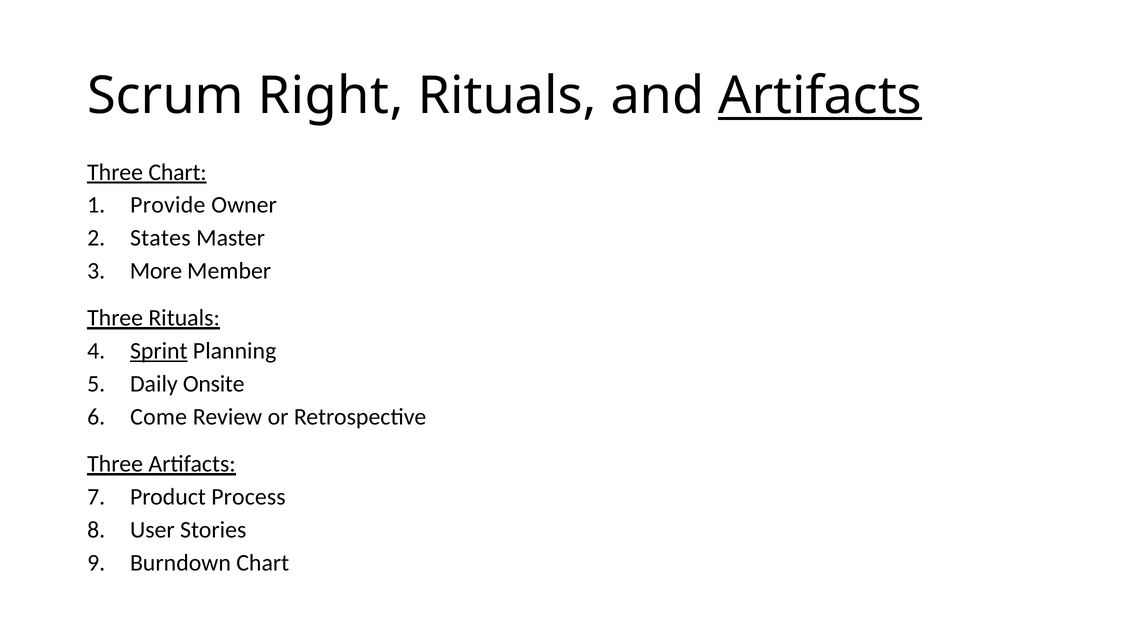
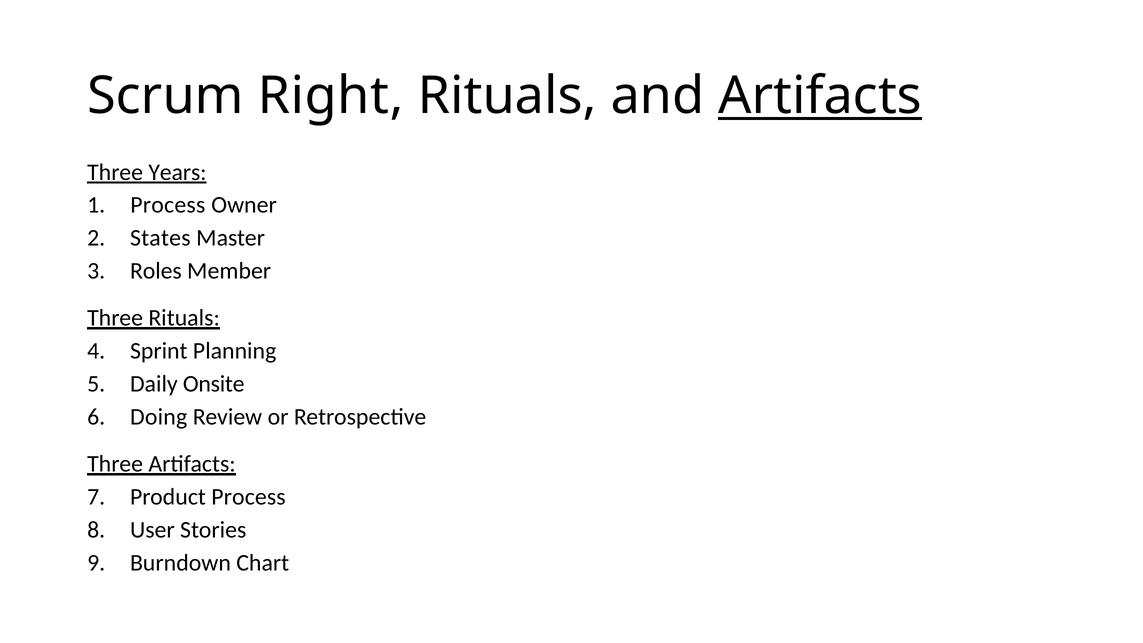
Three Chart: Chart -> Years
Provide at (168, 205): Provide -> Process
More: More -> Roles
Sprint underline: present -> none
Come: Come -> Doing
